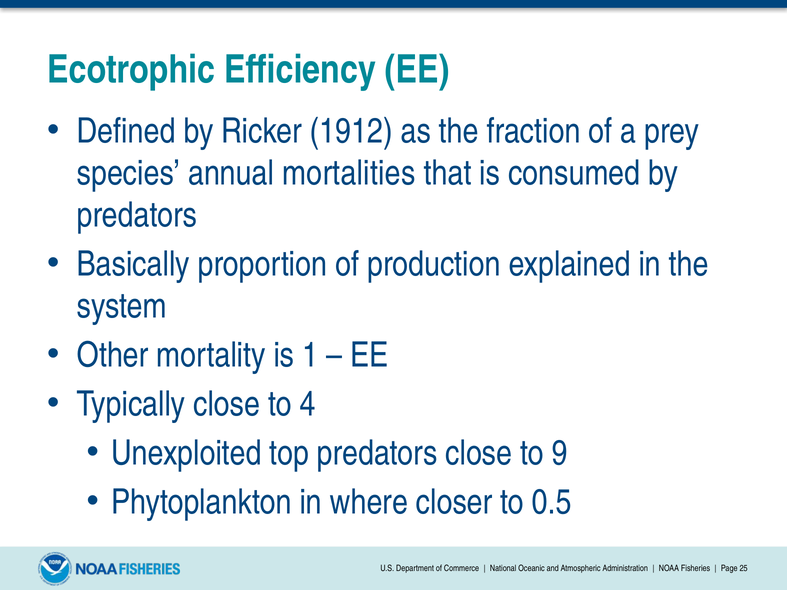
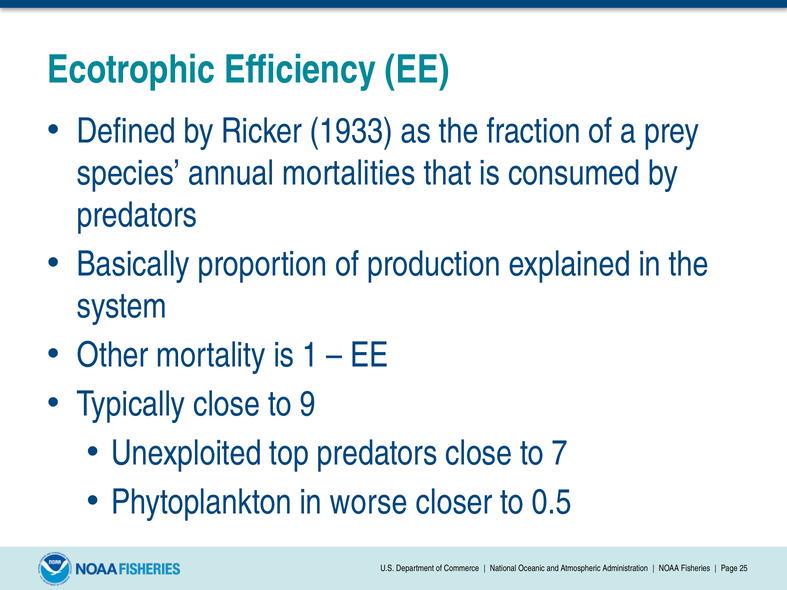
1912: 1912 -> 1933
4: 4 -> 9
9: 9 -> 7
where: where -> worse
